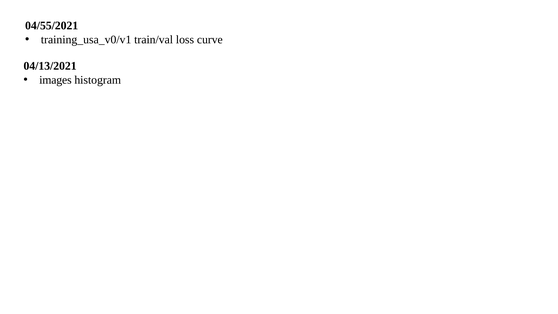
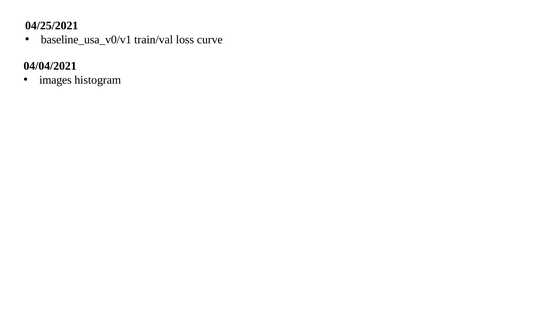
04/55/2021: 04/55/2021 -> 04/25/2021
training_usa_v0/v1: training_usa_v0/v1 -> baseline_usa_v0/v1
04/13/2021: 04/13/2021 -> 04/04/2021
